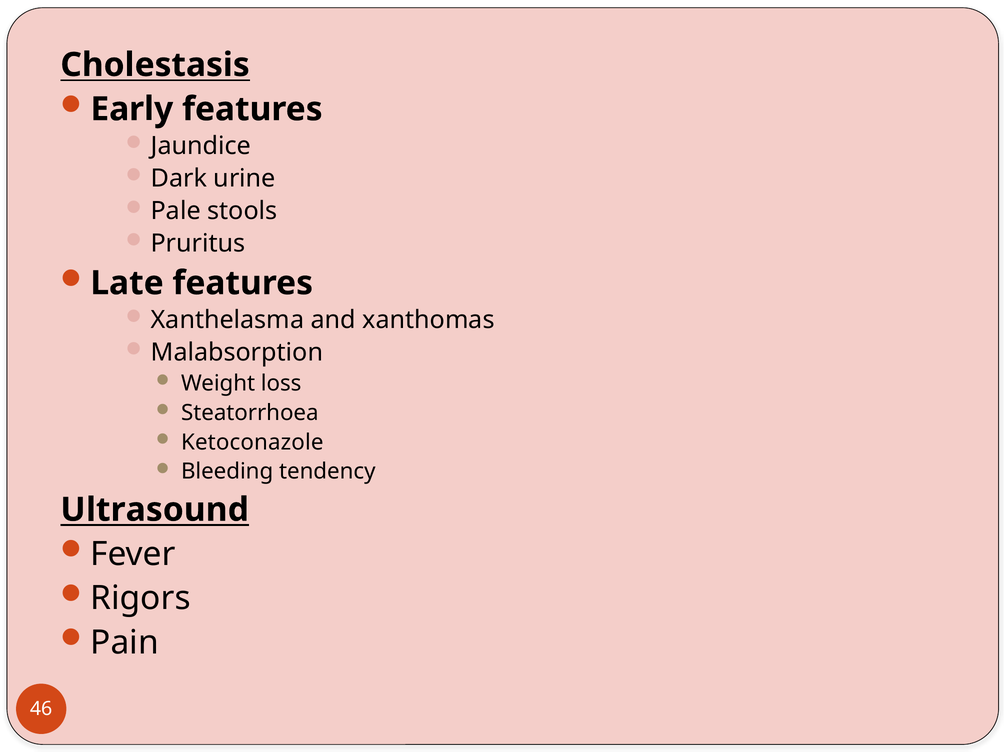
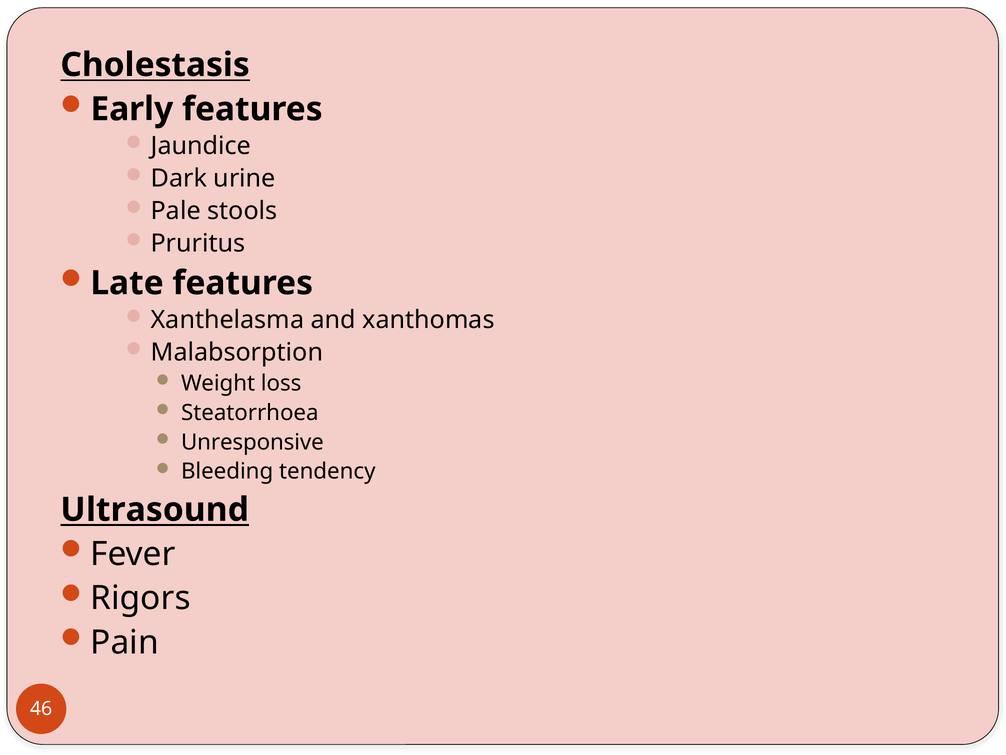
Ketoconazole: Ketoconazole -> Unresponsive
